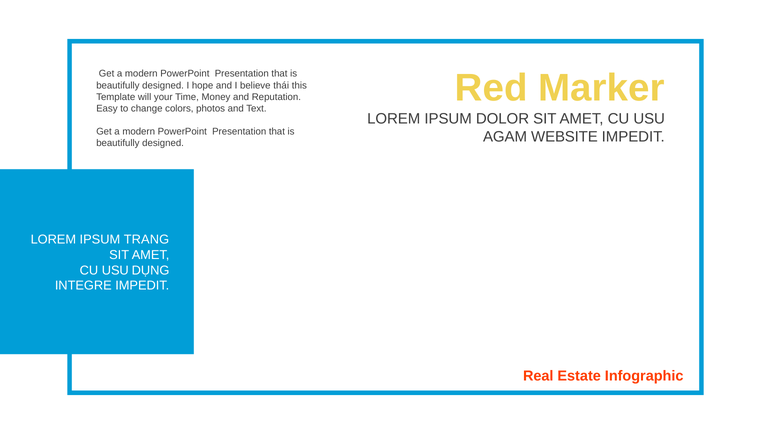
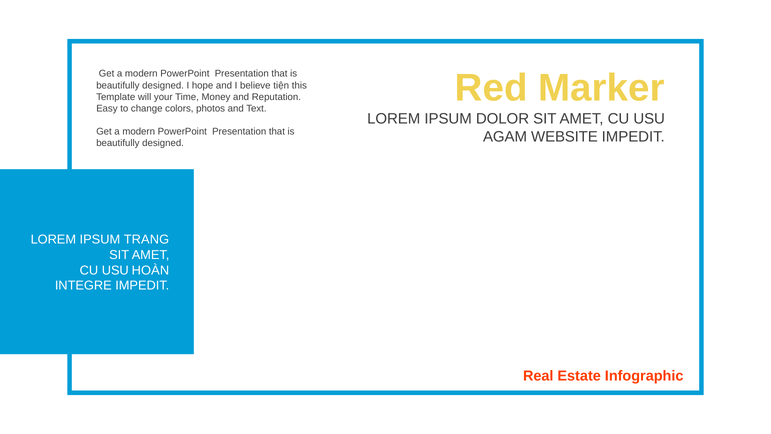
thái: thái -> tiện
DỤNG: DỤNG -> HOÀN
